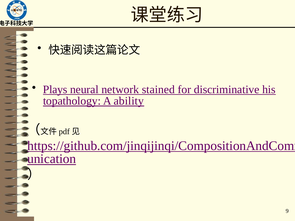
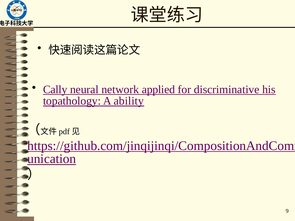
Plays: Plays -> Cally
stained: stained -> applied
